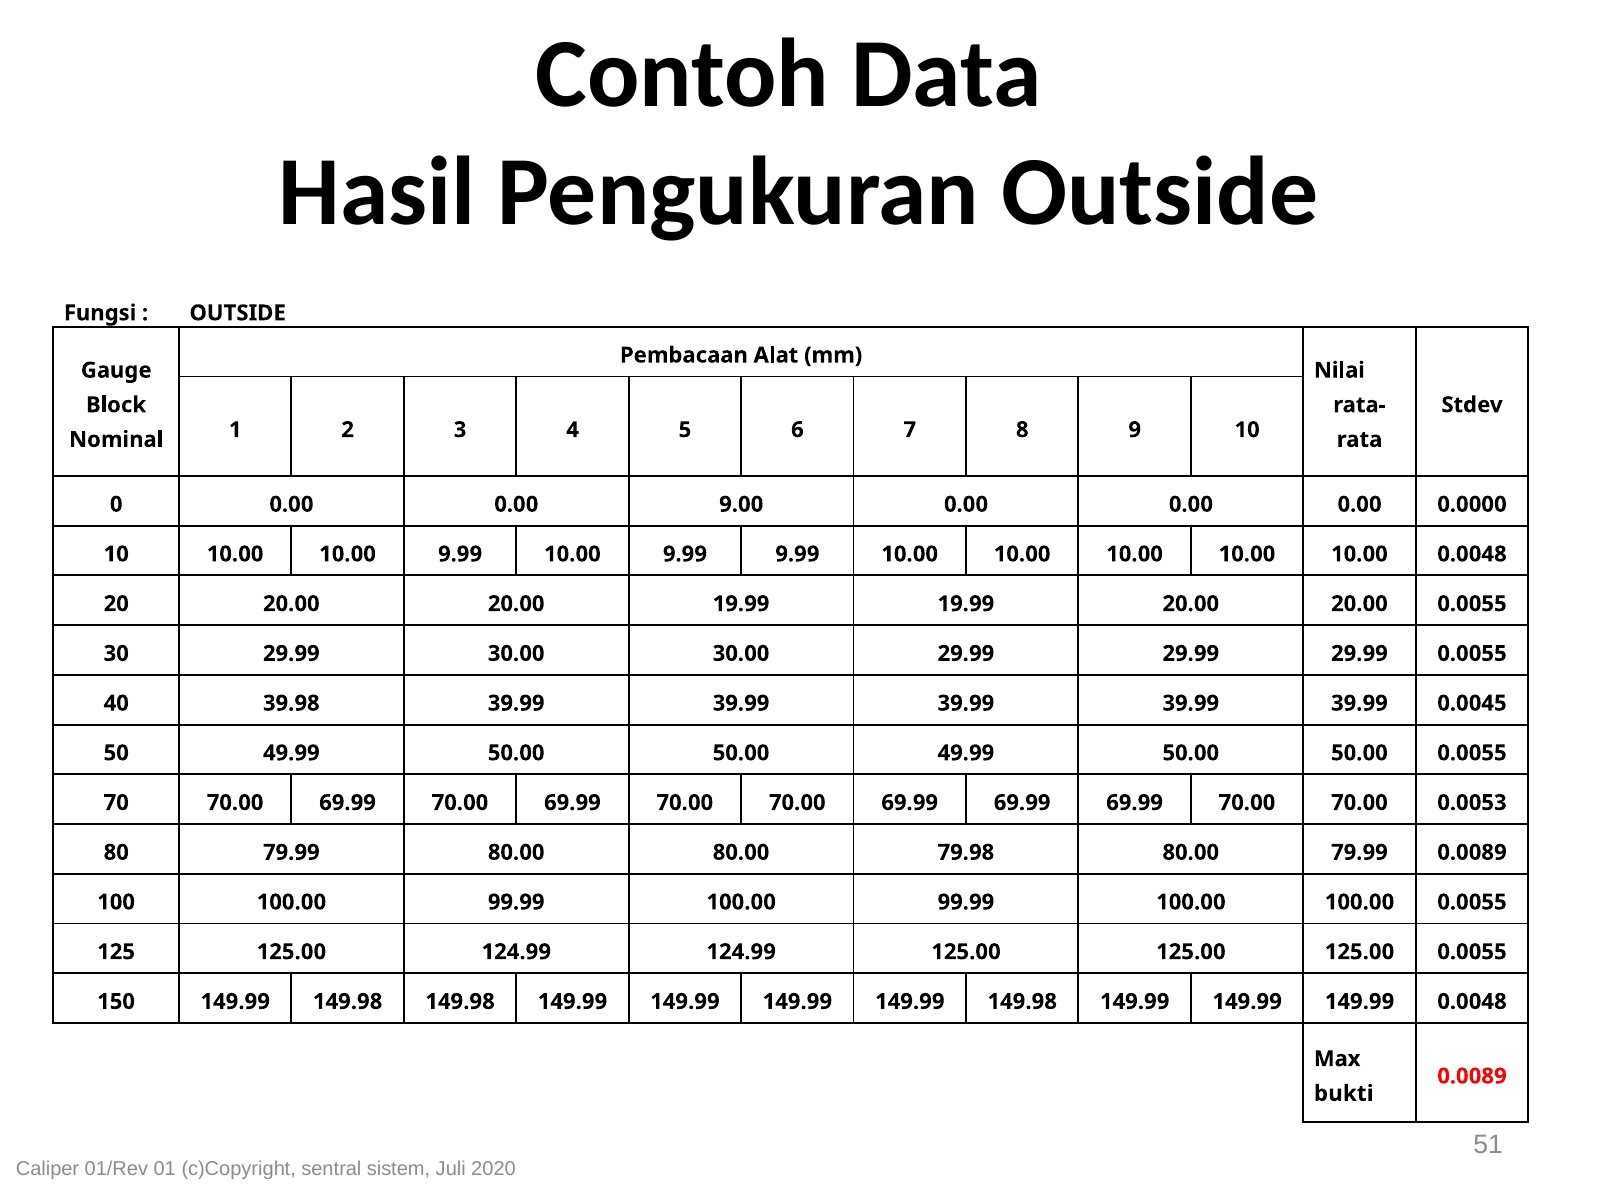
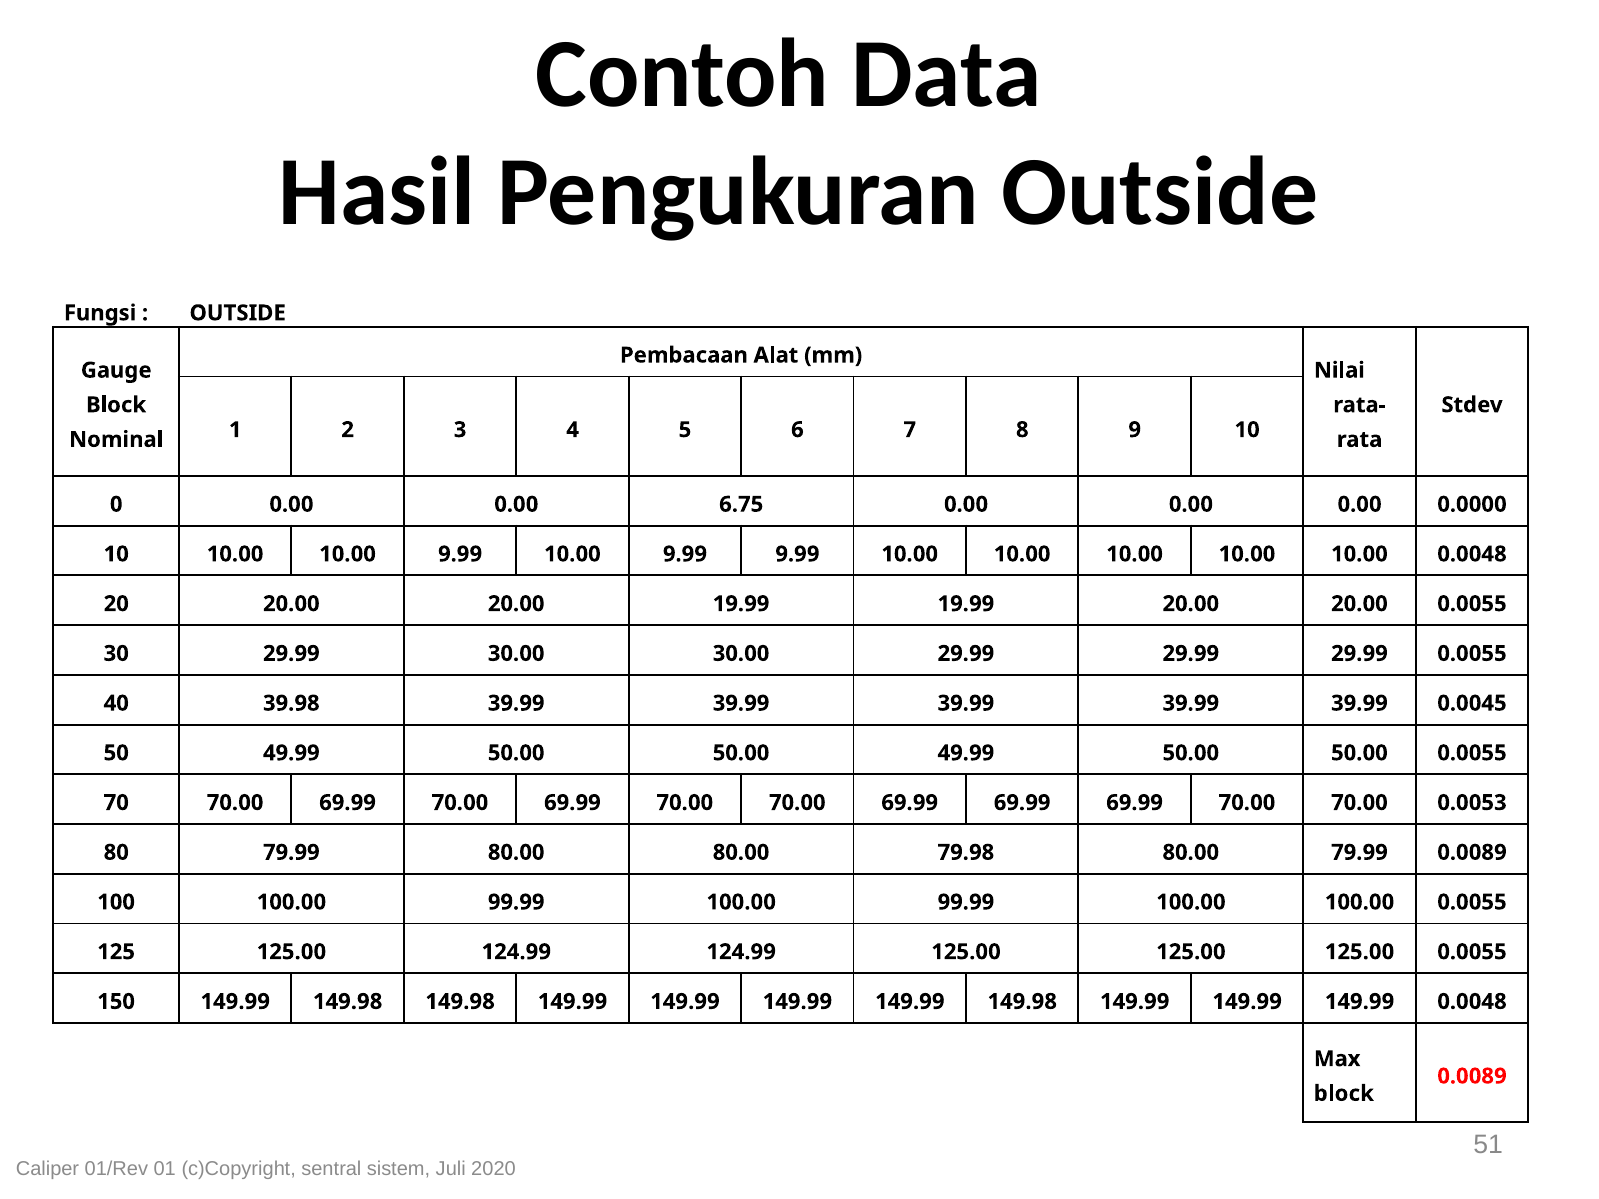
9.00: 9.00 -> 6.75
bukti at (1344, 1094): bukti -> block
